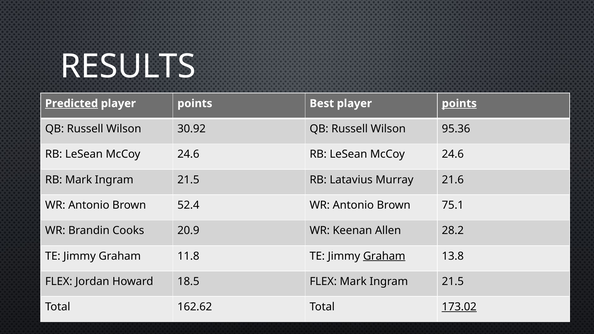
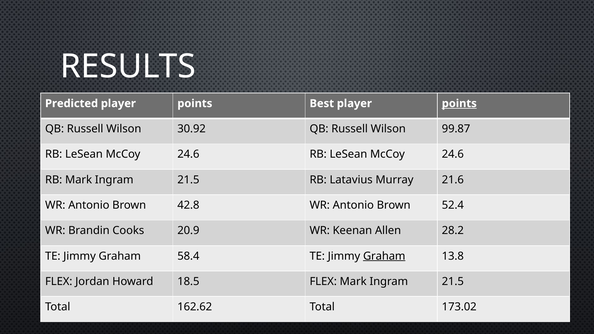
Predicted underline: present -> none
95.36: 95.36 -> 99.87
52.4: 52.4 -> 42.8
75.1: 75.1 -> 52.4
11.8: 11.8 -> 58.4
173.02 underline: present -> none
